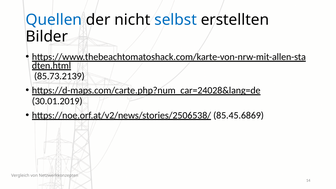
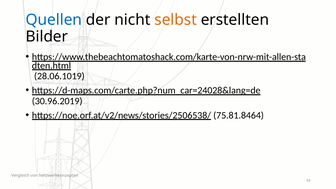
selbst colour: blue -> orange
85.73.2139: 85.73.2139 -> 28.06.1019
30.01.2019: 30.01.2019 -> 30.96.2019
85.45.6869: 85.45.6869 -> 75.81.8464
